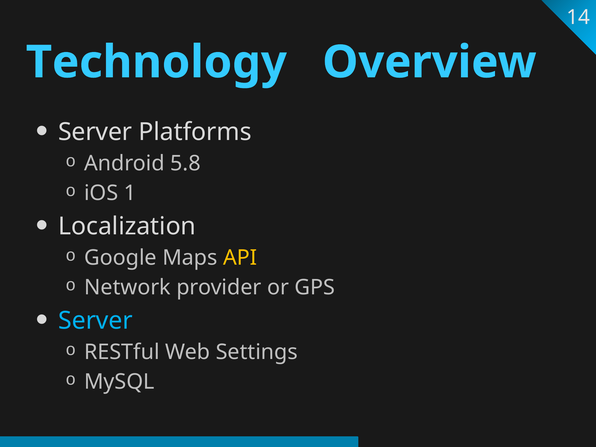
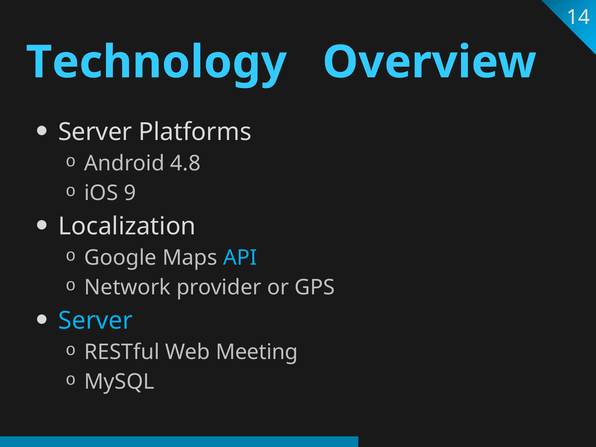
5.8: 5.8 -> 4.8
1: 1 -> 9
API colour: yellow -> light blue
Settings: Settings -> Meeting
